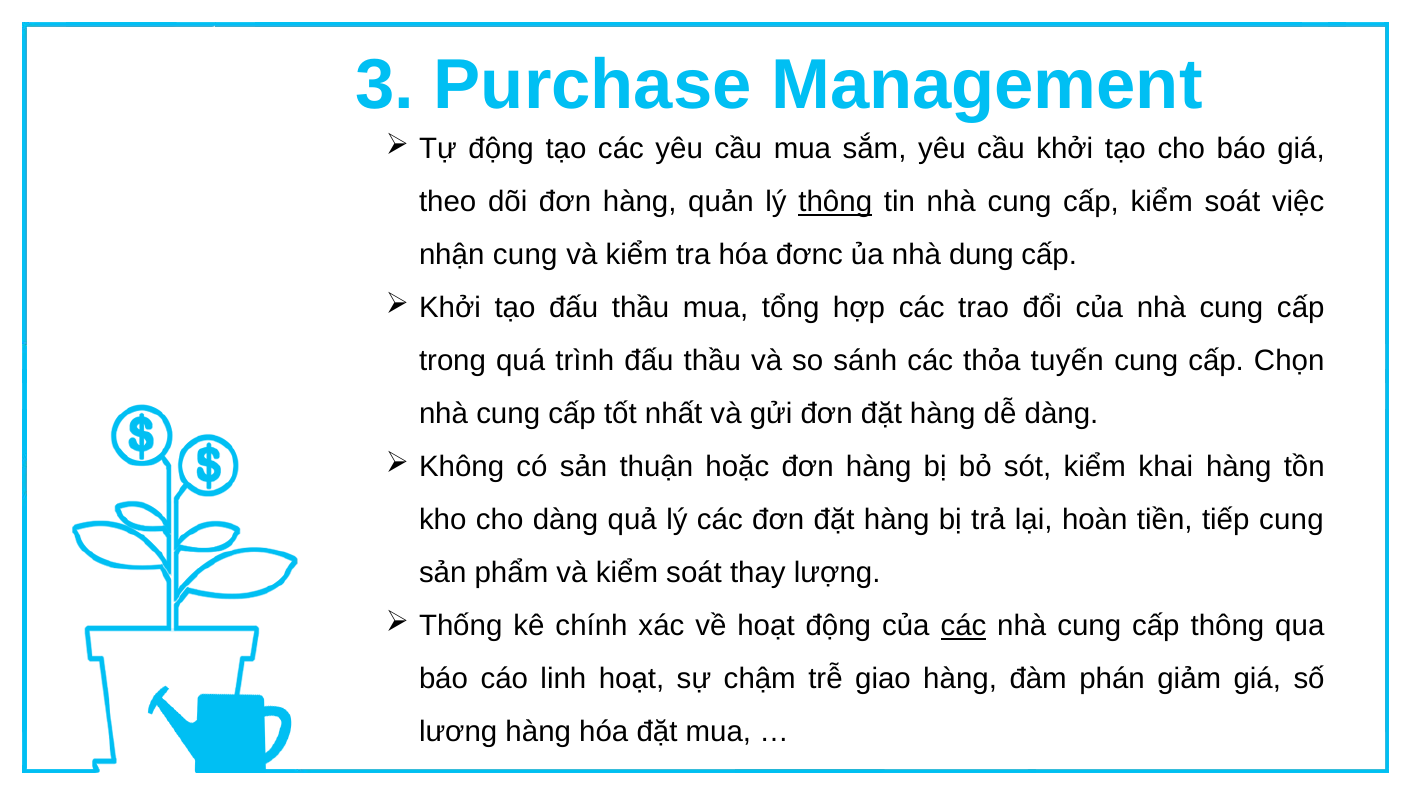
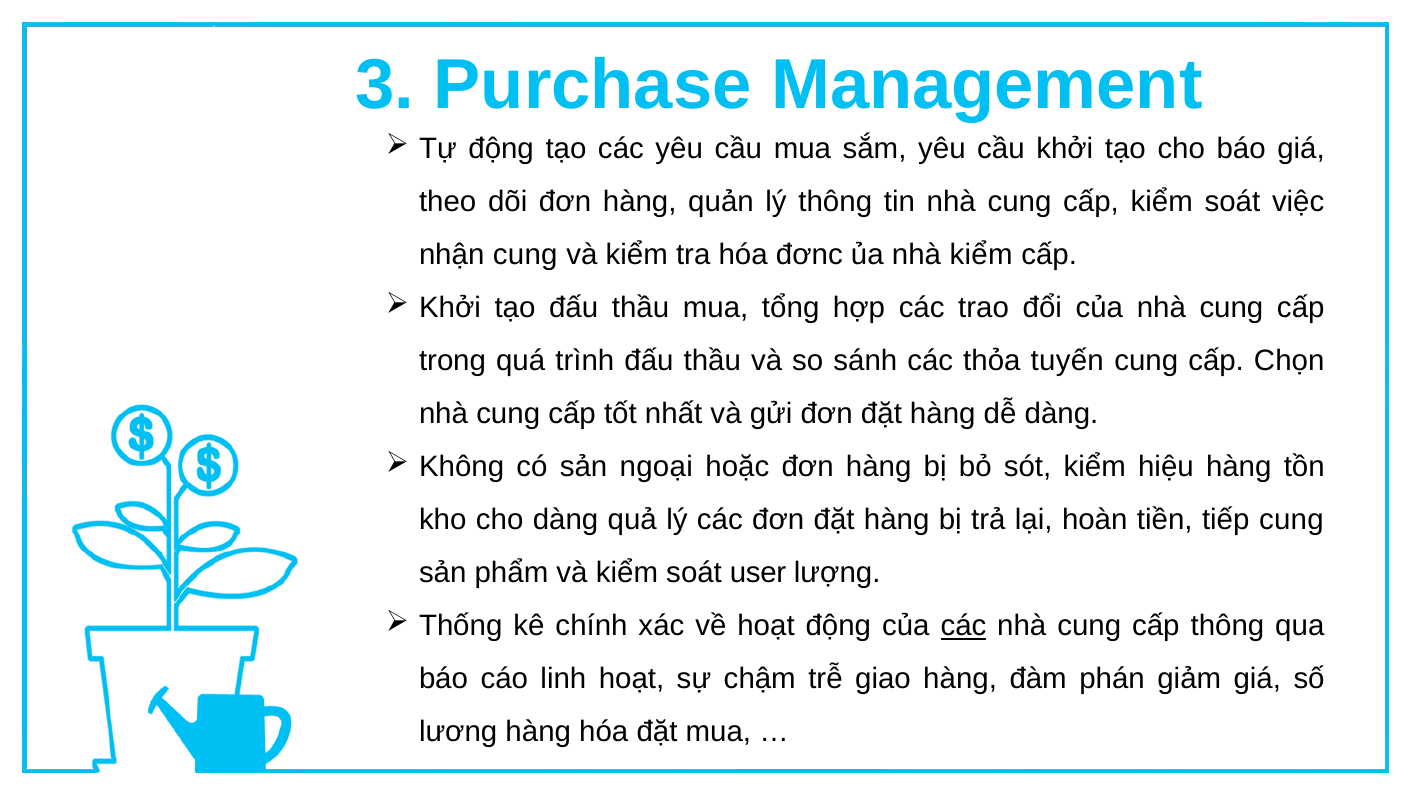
thông at (835, 202) underline: present -> none
nhà dung: dung -> kiểm
thuận: thuận -> ngoại
khai: khai -> hiệu
thay: thay -> user
